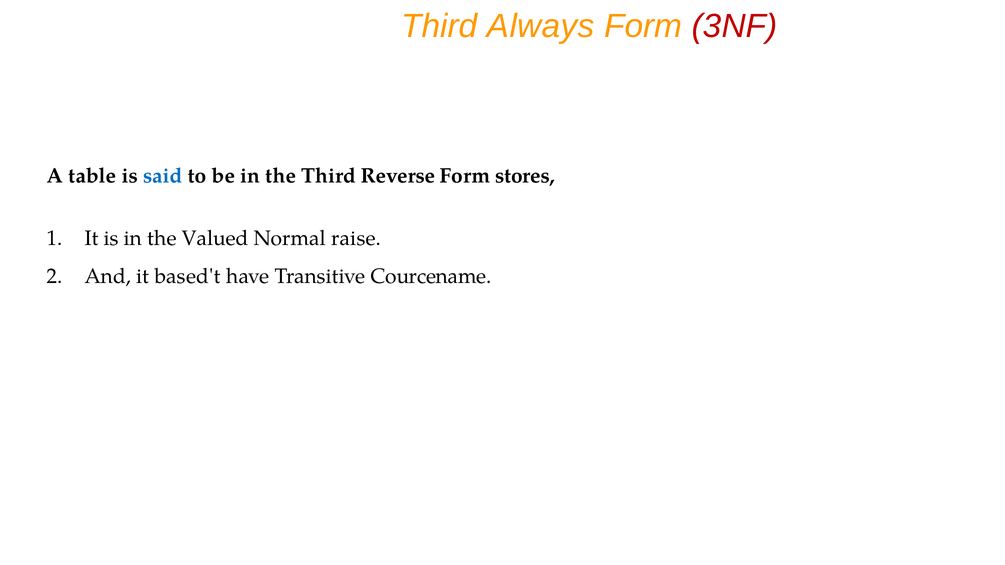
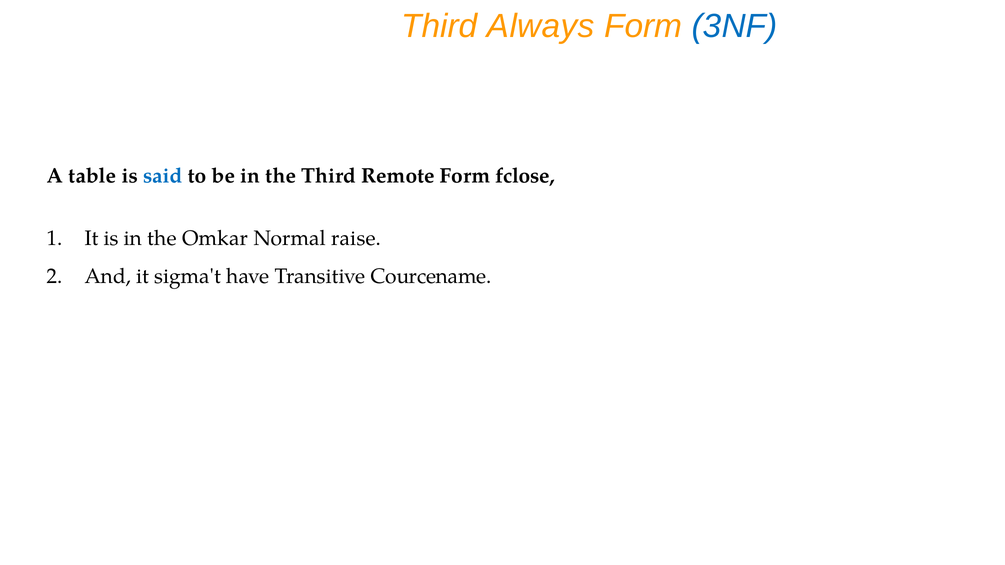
3NF colour: red -> blue
Reverse: Reverse -> Remote
stores: stores -> fclose
Valued: Valued -> Omkar
based't: based't -> sigma't
